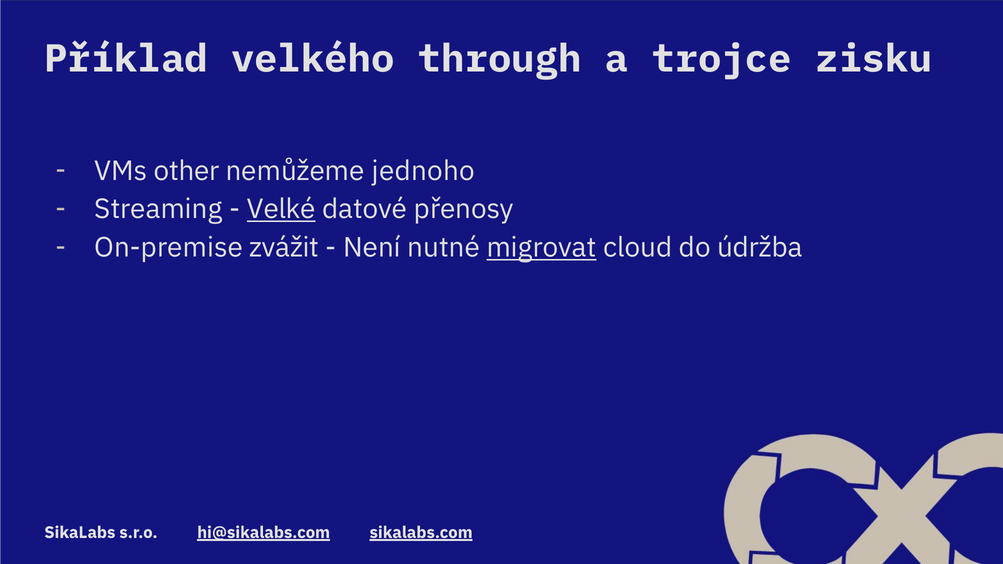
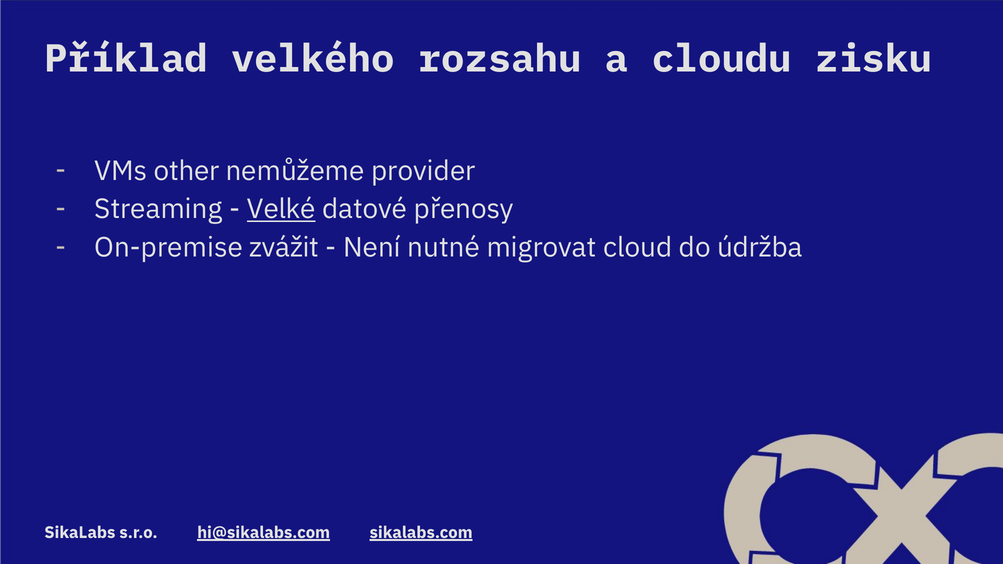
through: through -> rozsahu
trojce: trojce -> cloudu
jednoho: jednoho -> provider
migrovat underline: present -> none
